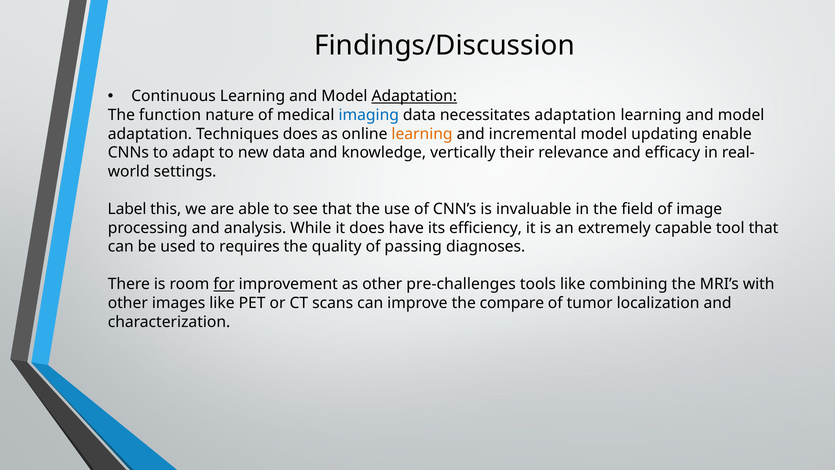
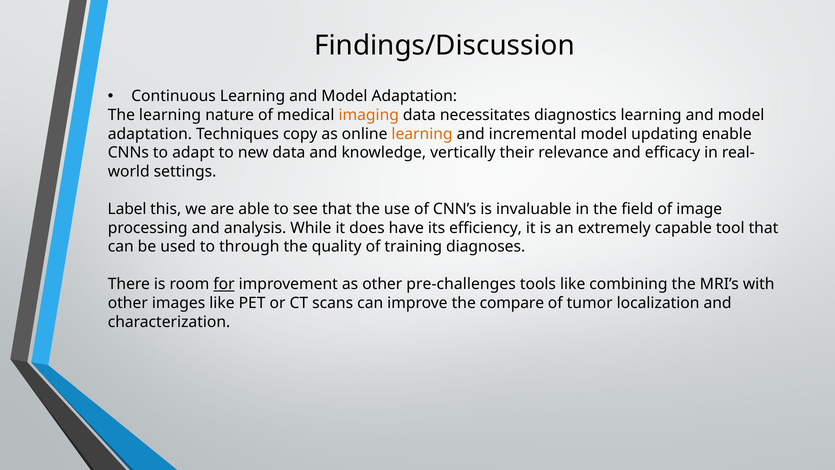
Adaptation at (414, 96) underline: present -> none
The function: function -> learning
imaging colour: blue -> orange
necessitates adaptation: adaptation -> diagnostics
Techniques does: does -> copy
requires: requires -> through
passing: passing -> training
